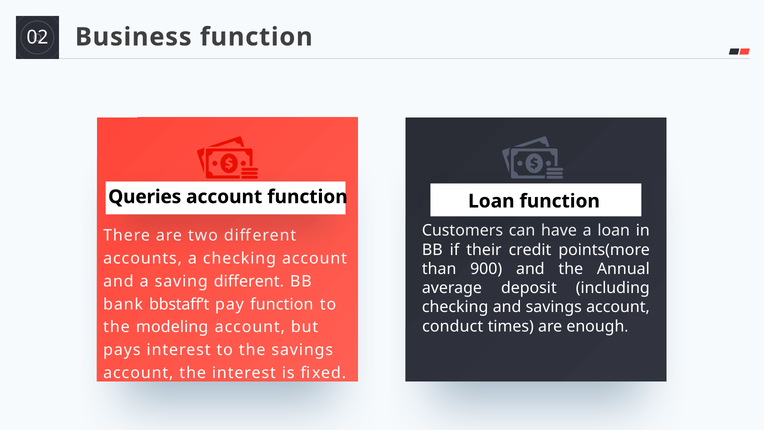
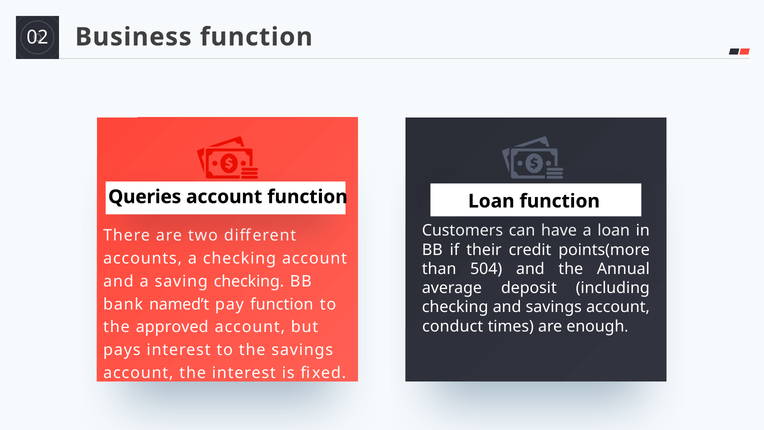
900: 900 -> 504
saving different: different -> checking
bbstaff’t: bbstaff’t -> named’t
modeling: modeling -> approved
